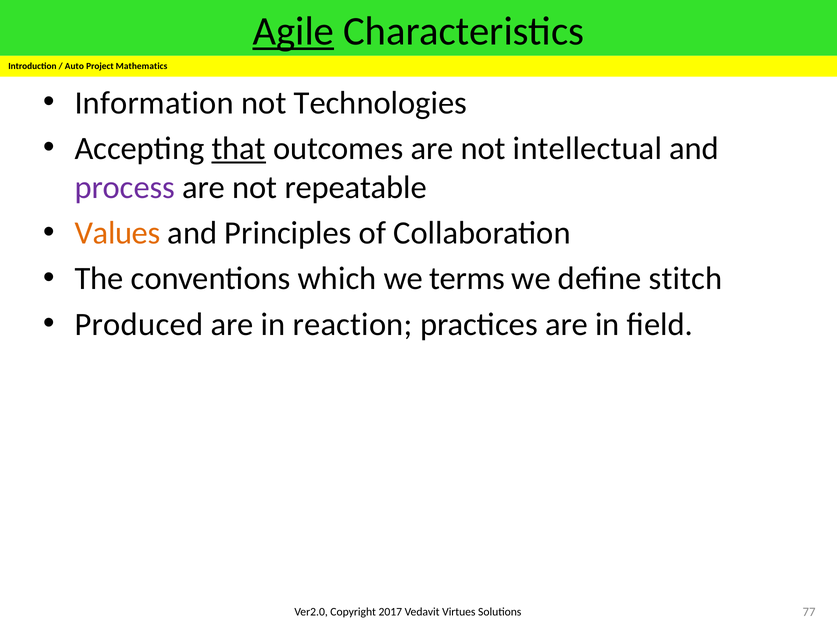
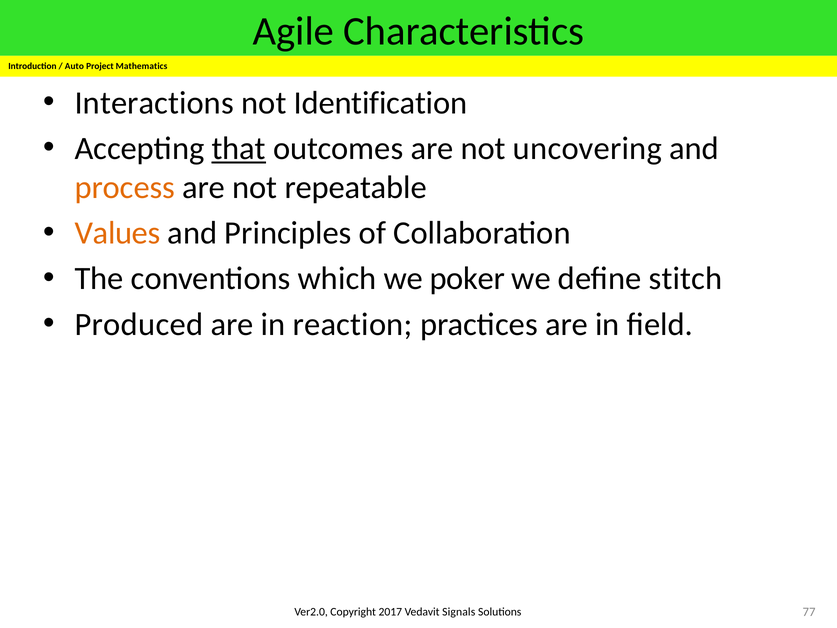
Agile underline: present -> none
Information: Information -> Interactions
Technologies: Technologies -> Identification
intellectual: intellectual -> uncovering
process colour: purple -> orange
terms: terms -> poker
Virtues: Virtues -> Signals
